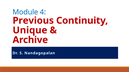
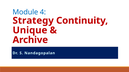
Previous: Previous -> Strategy
